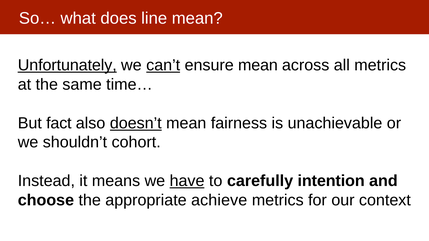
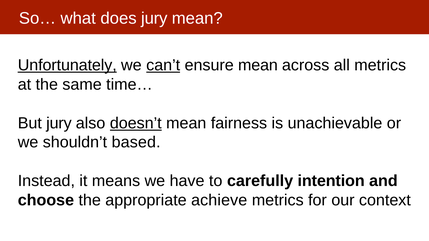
does line: line -> jury
But fact: fact -> jury
cohort: cohort -> based
have underline: present -> none
